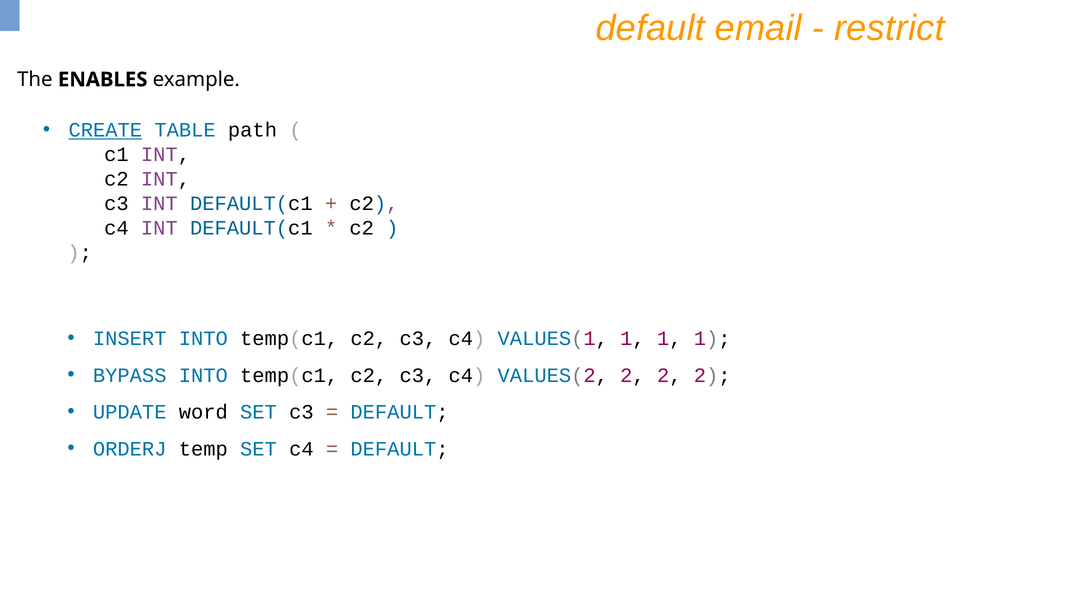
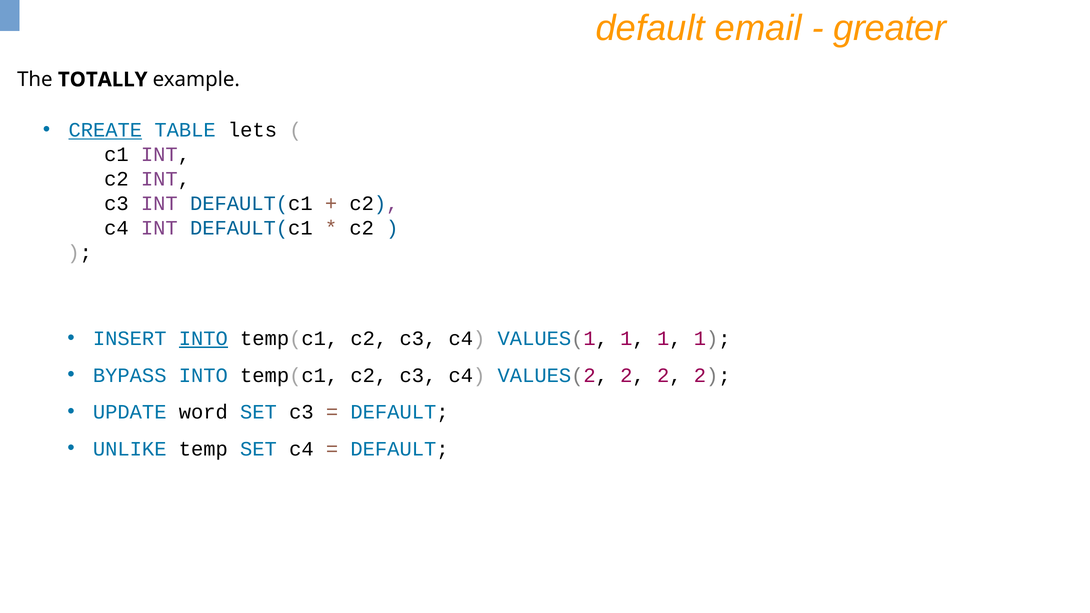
restrict: restrict -> greater
ENABLES: ENABLES -> TOTALLY
path: path -> lets
INTO at (203, 339) underline: none -> present
ORDERJ: ORDERJ -> UNLIKE
